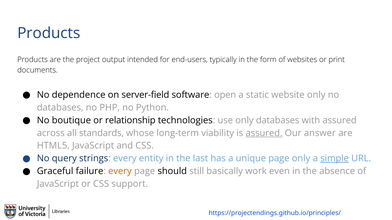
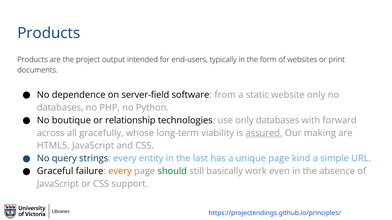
open: open -> from
with assured: assured -> forward
standards: standards -> gracefully
answer: answer -> making
page only: only -> kind
simple underline: present -> none
should colour: black -> green
